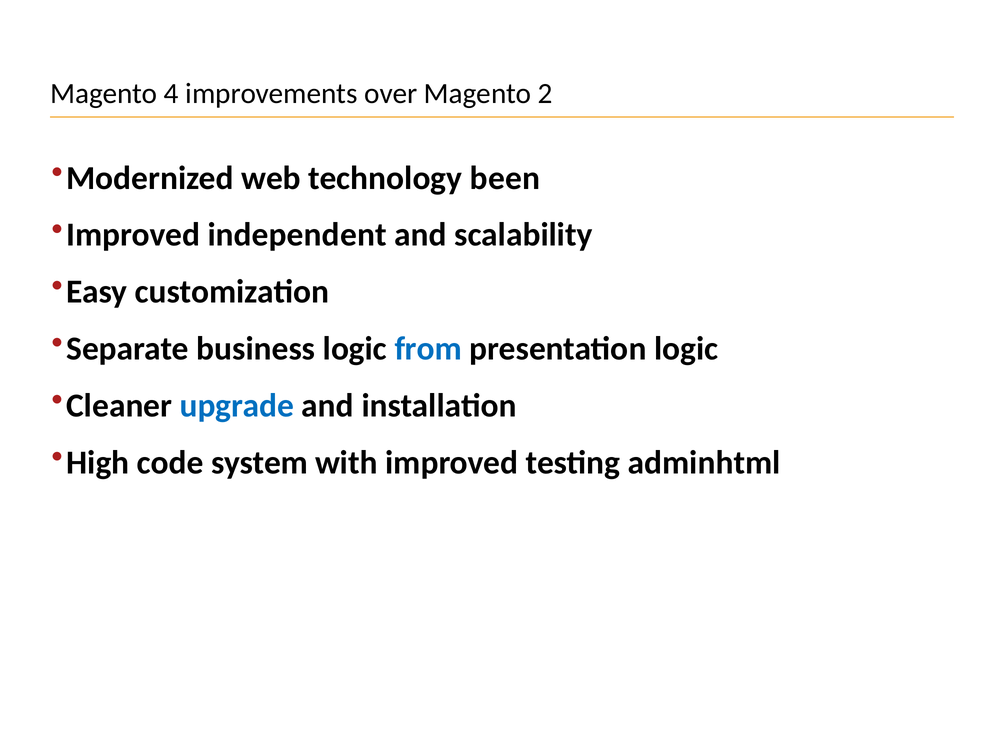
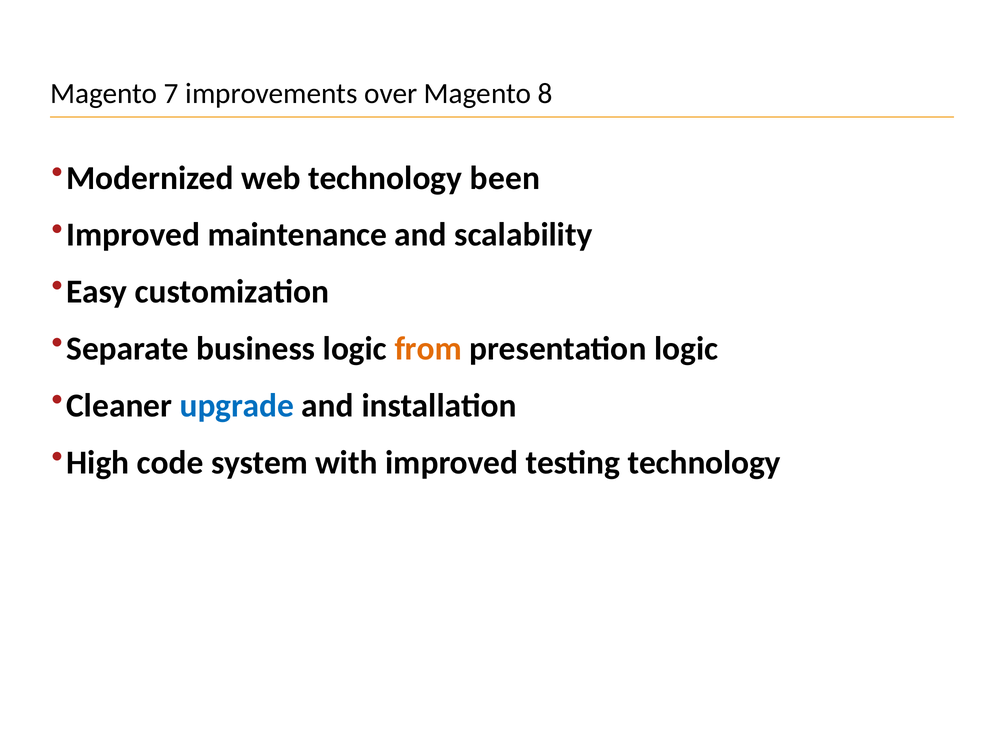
4: 4 -> 7
2: 2 -> 8
independent: independent -> maintenance
from colour: blue -> orange
testing adminhtml: adminhtml -> technology
